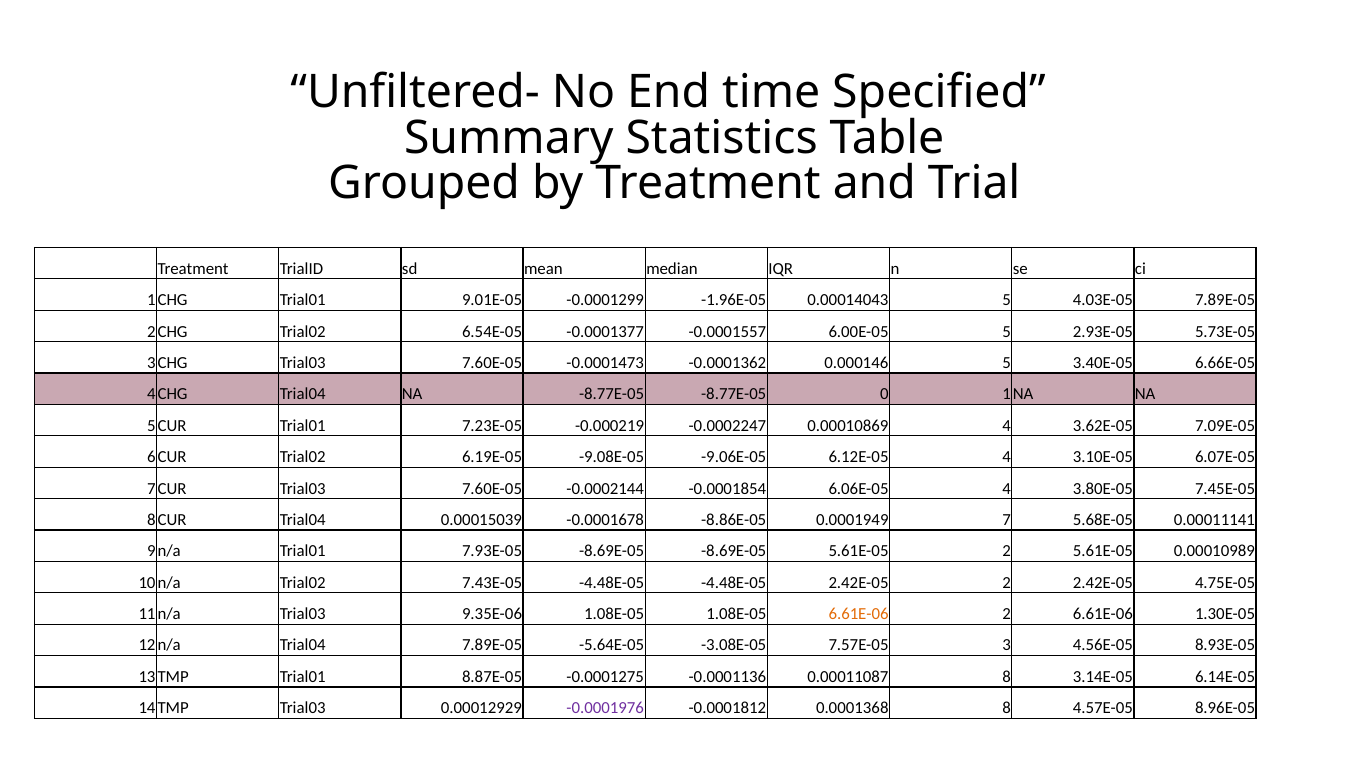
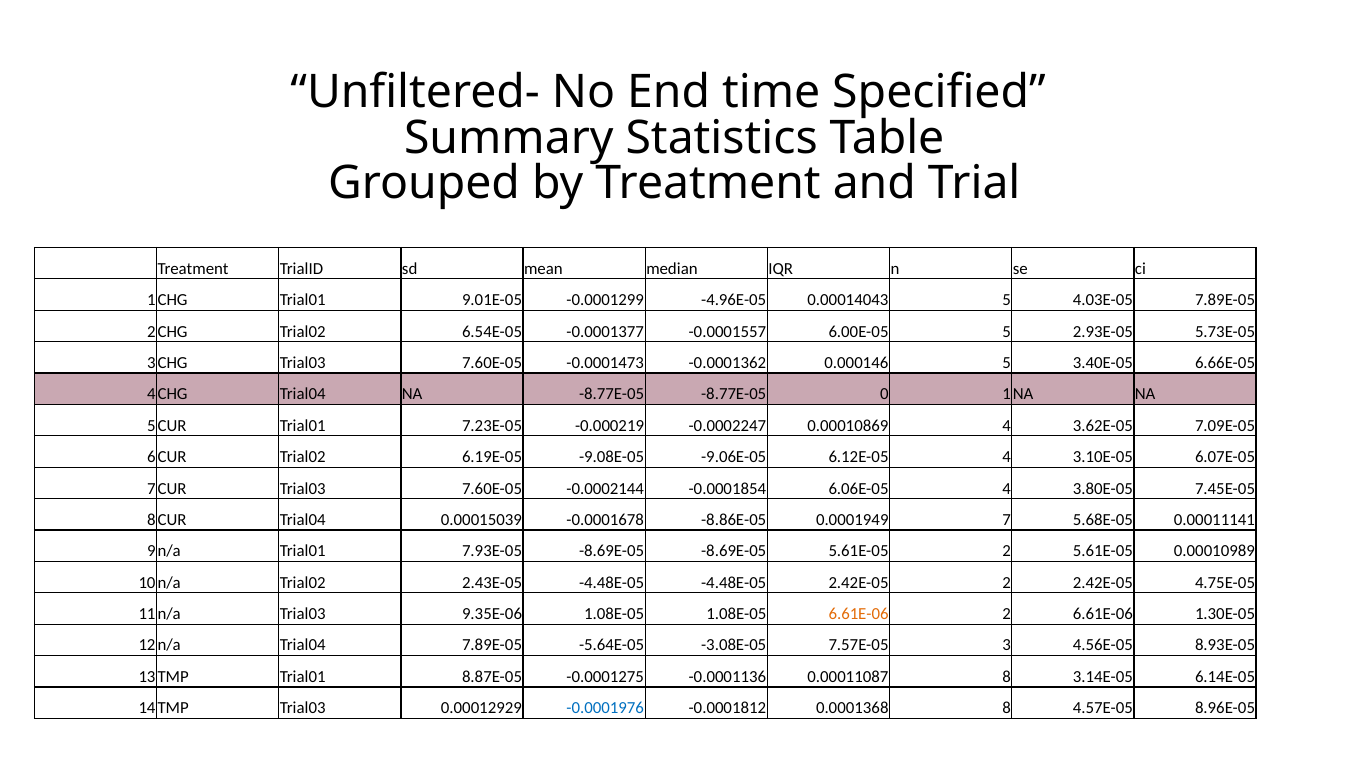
-1.96E-05: -1.96E-05 -> -4.96E-05
7.43E-05: 7.43E-05 -> 2.43E-05
-0.0001976 colour: purple -> blue
